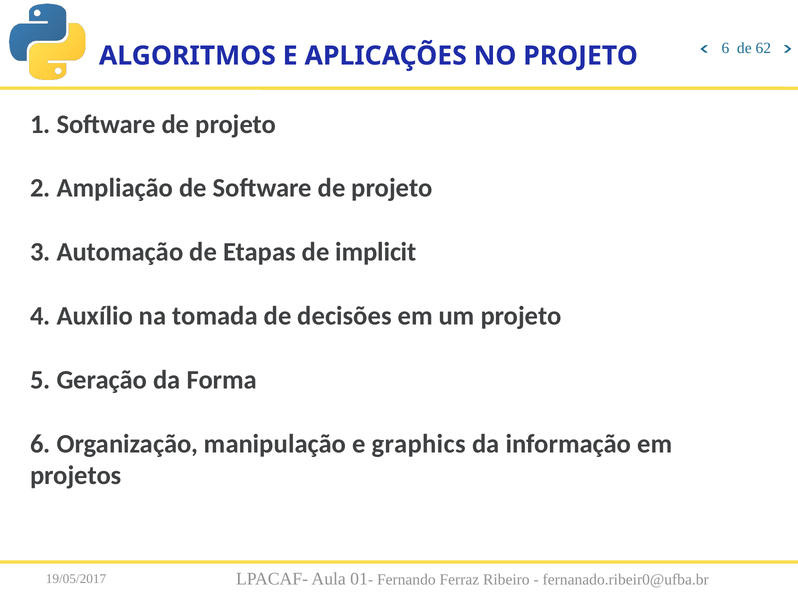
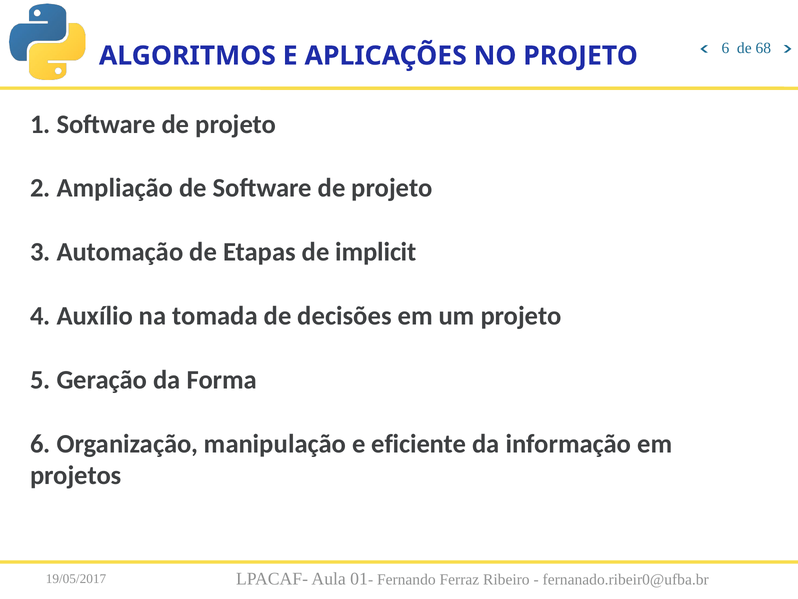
62: 62 -> 68
graphics: graphics -> eficiente
